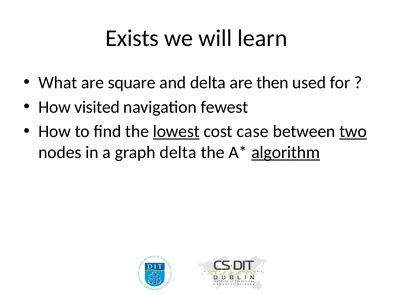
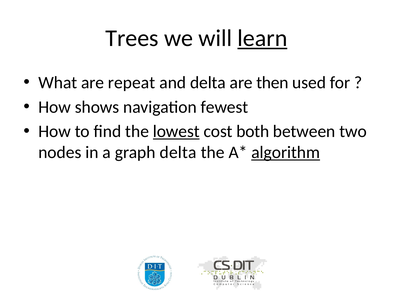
Exists: Exists -> Trees
learn underline: none -> present
square: square -> repeat
visited: visited -> shows
case: case -> both
two underline: present -> none
